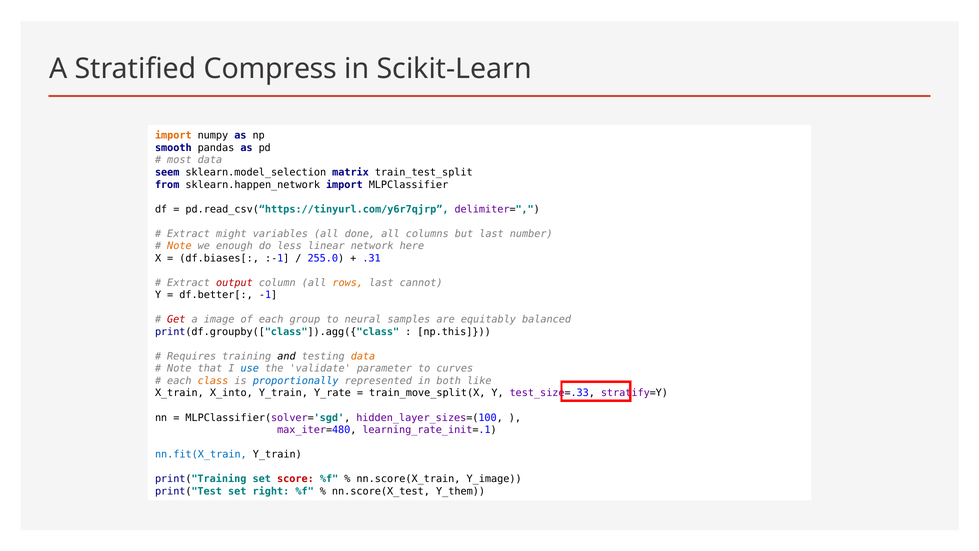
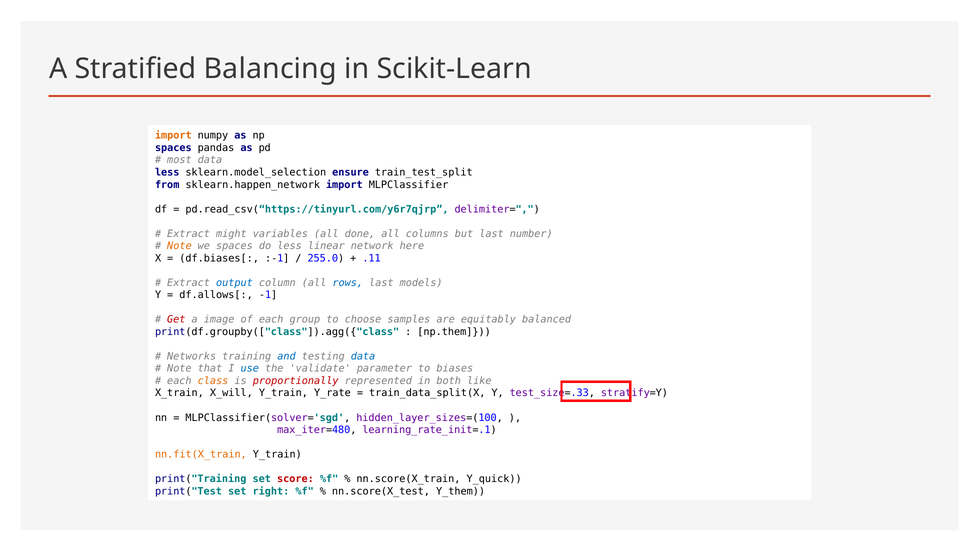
Compress: Compress -> Balancing
smooth at (173, 148): smooth -> spaces
seem at (167, 172): seem -> less
matrix: matrix -> ensure
we enough: enough -> spaces
.31: .31 -> .11
output colour: red -> blue
rows colour: orange -> blue
cannot: cannot -> models
df.better[: df.better[ -> df.allows[
neural: neural -> choose
np.this: np.this -> np.them
Requires: Requires -> Networks
and colour: black -> blue
data at (363, 356) colour: orange -> blue
curves: curves -> biases
proportionally colour: blue -> red
X_into: X_into -> X_will
train_move_split(X: train_move_split(X -> train_data_split(X
nn.fit(X_train colour: blue -> orange
Y_image: Y_image -> Y_quick
